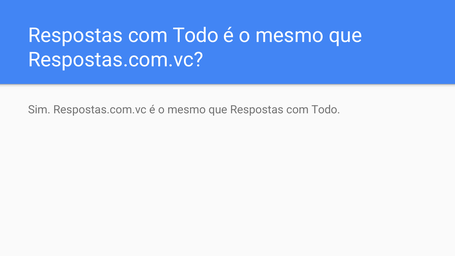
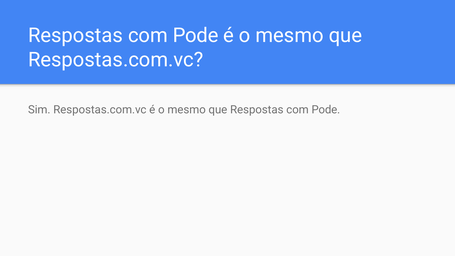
Todo at (196, 35): Todo -> Pode
que Respostas com Todo: Todo -> Pode
